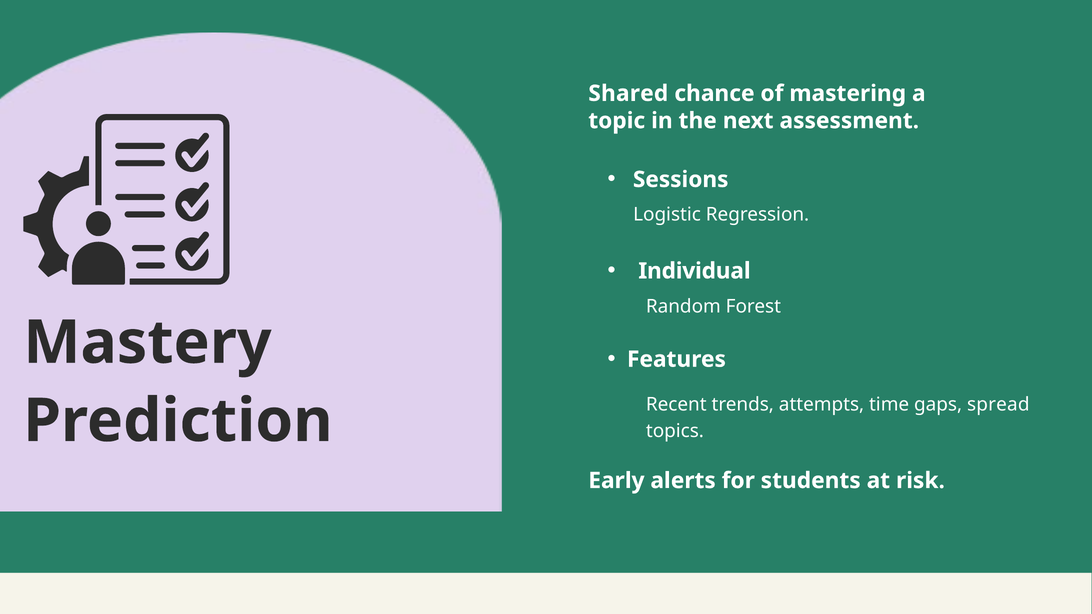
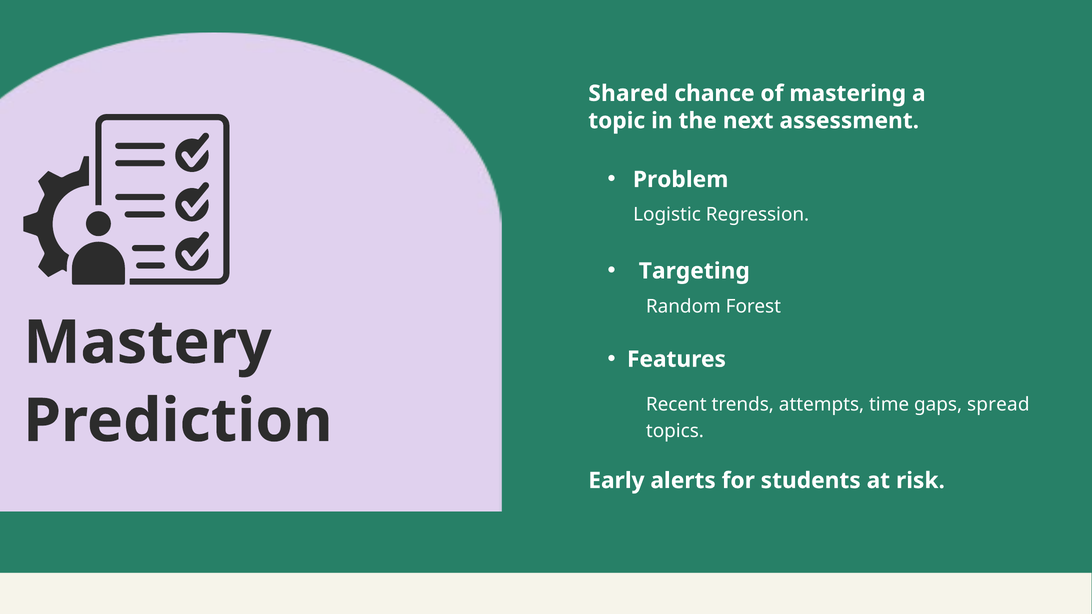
Sessions: Sessions -> Problem
Individual: Individual -> Targeting
